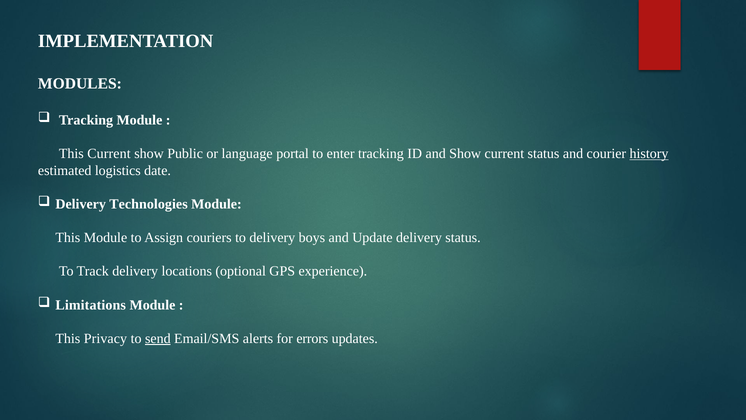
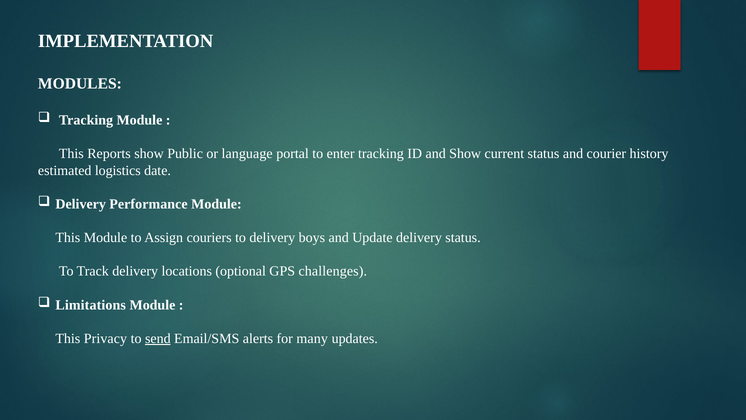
This Current: Current -> Reports
history underline: present -> none
Technologies: Technologies -> Performance
experience: experience -> challenges
errors: errors -> many
